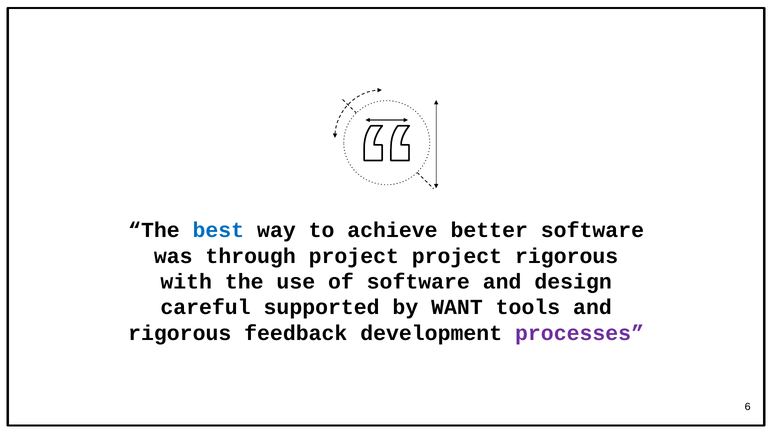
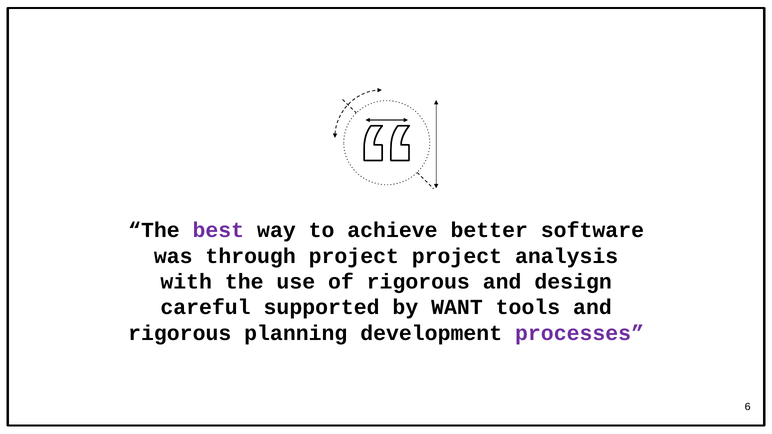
best colour: blue -> purple
project rigorous: rigorous -> analysis
of software: software -> rigorous
feedback: feedback -> planning
